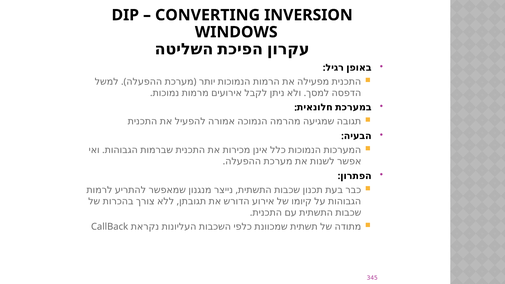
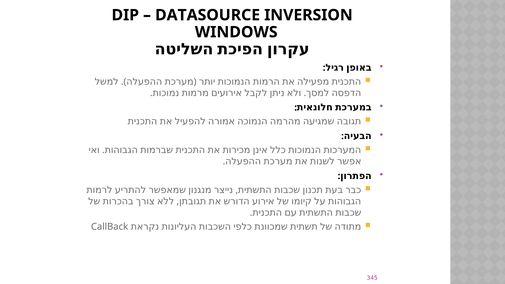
CONVERTING: CONVERTING -> DATASOURCE
